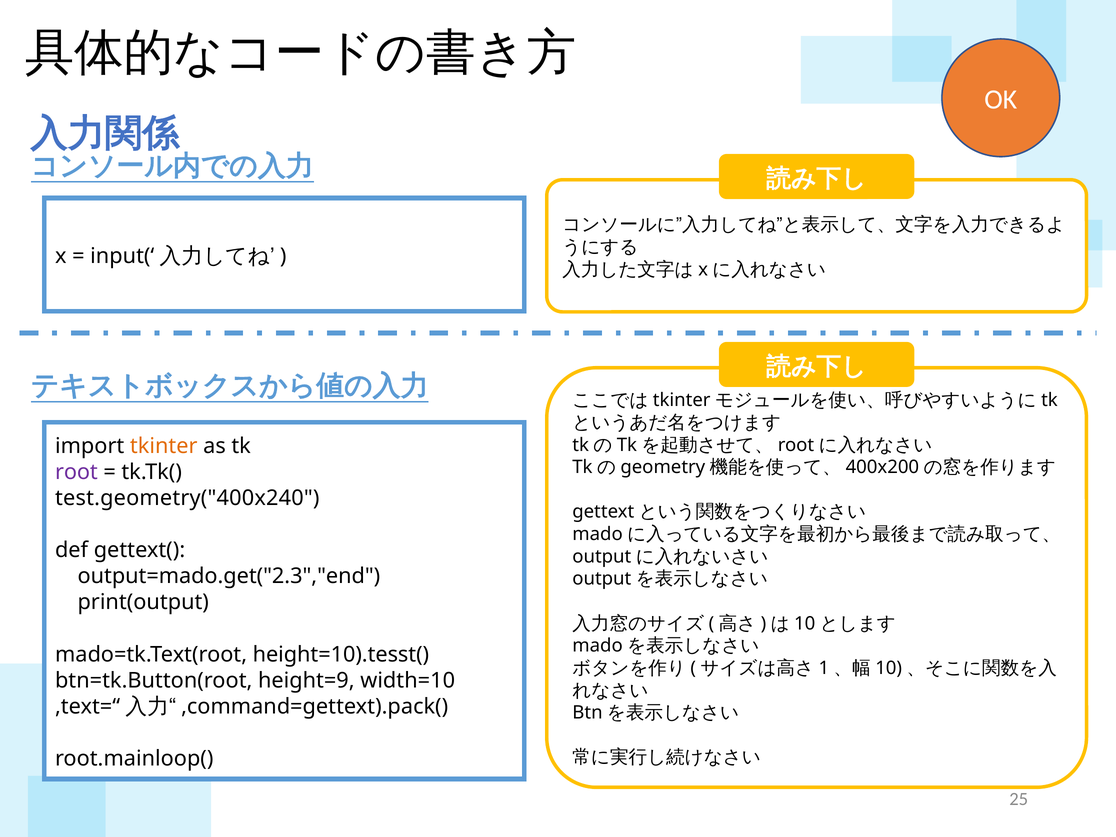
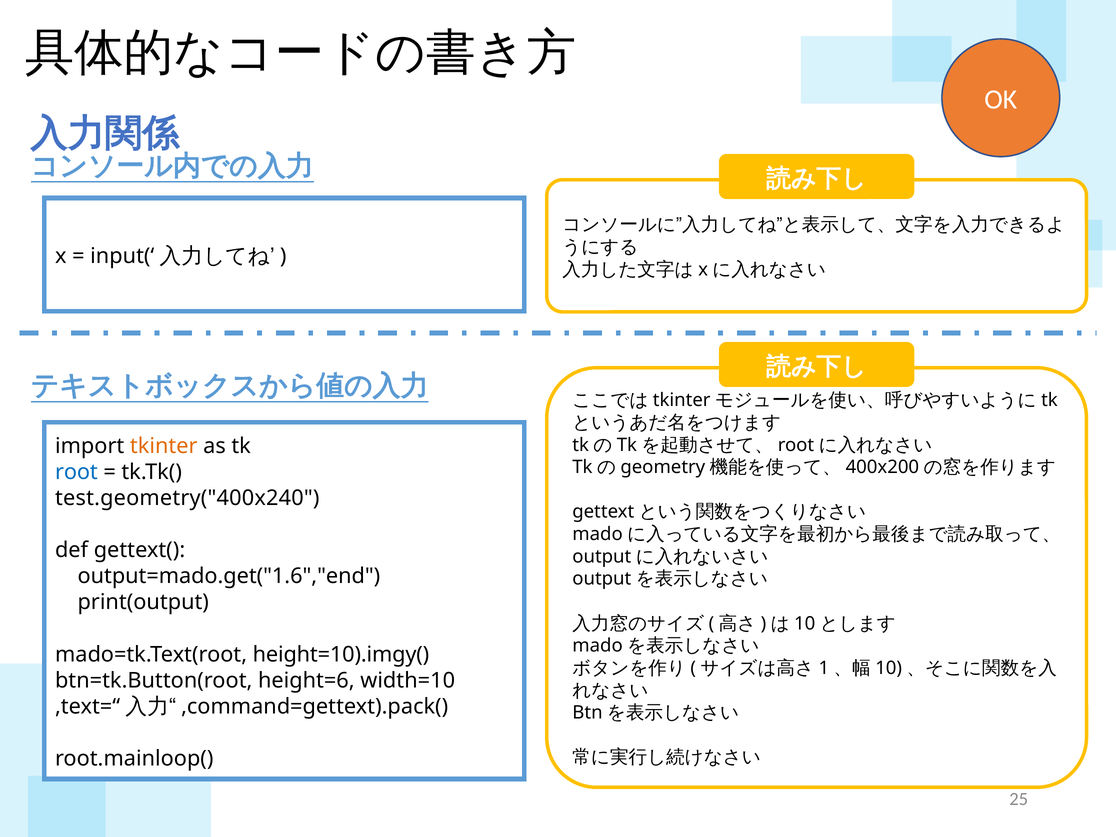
root colour: purple -> blue
output=mado.get("2.3","end: output=mado.get("2.3","end -> output=mado.get("1.6","end
height=10).tesst(: height=10).tesst( -> height=10).imgy(
height=9: height=9 -> height=6
